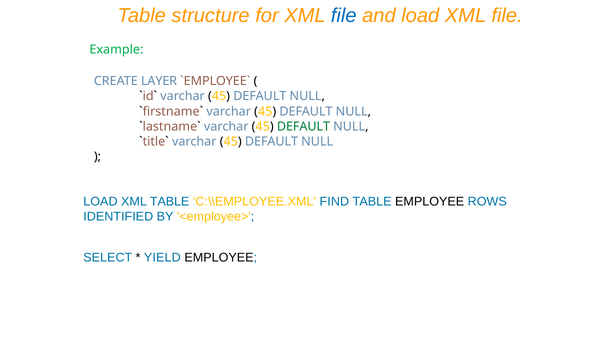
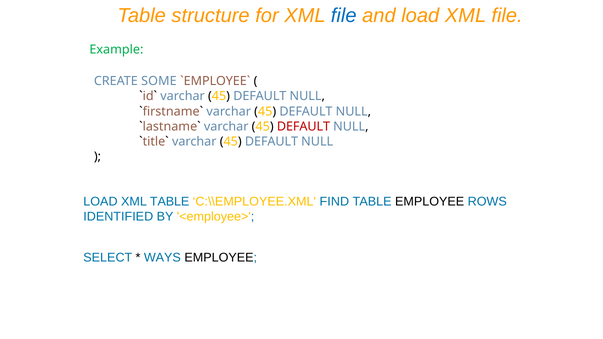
LAYER: LAYER -> SOME
DEFAULT at (303, 127) colour: green -> red
YIELD: YIELD -> WAYS
